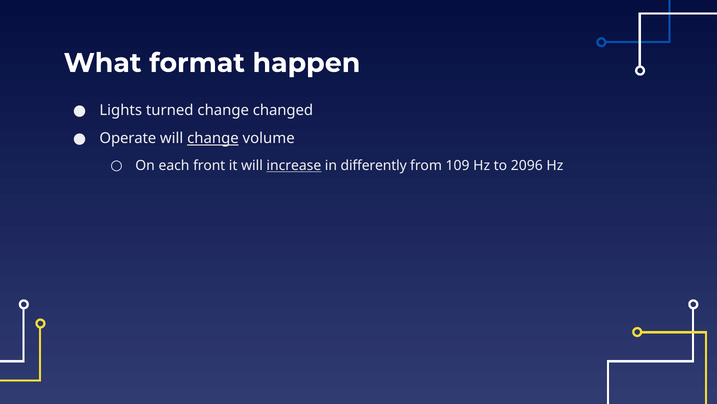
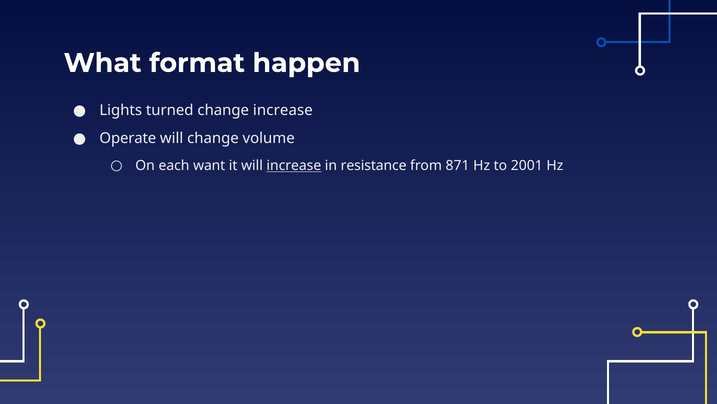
change changed: changed -> increase
change at (213, 138) underline: present -> none
front: front -> want
differently: differently -> resistance
109: 109 -> 871
2096: 2096 -> 2001
